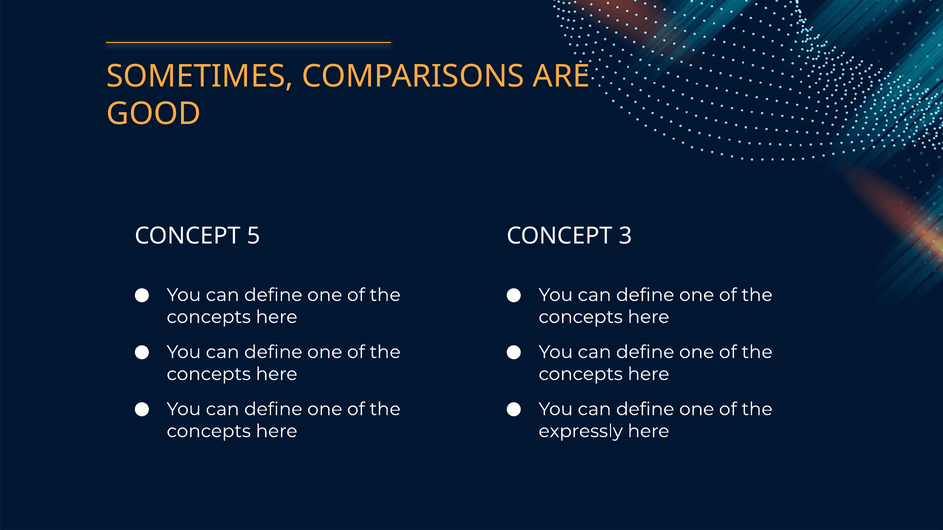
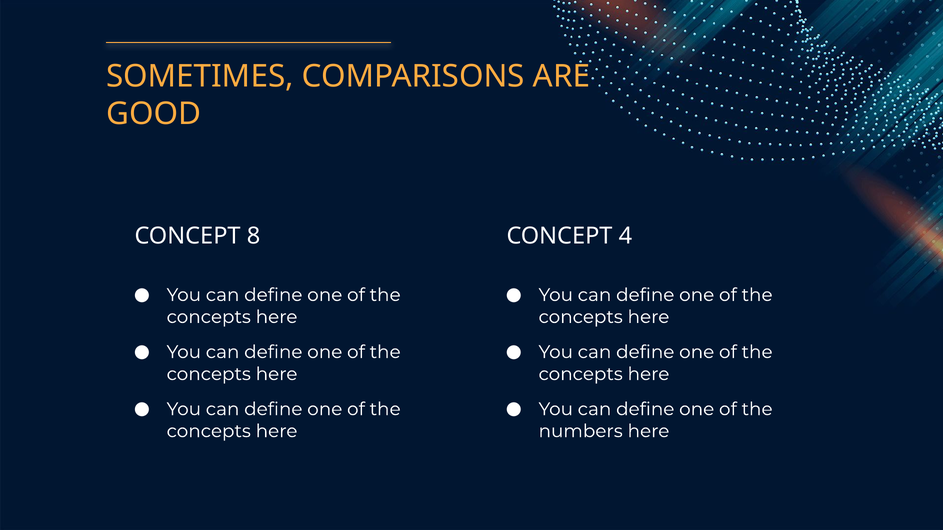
5: 5 -> 8
3: 3 -> 4
expressly: expressly -> numbers
